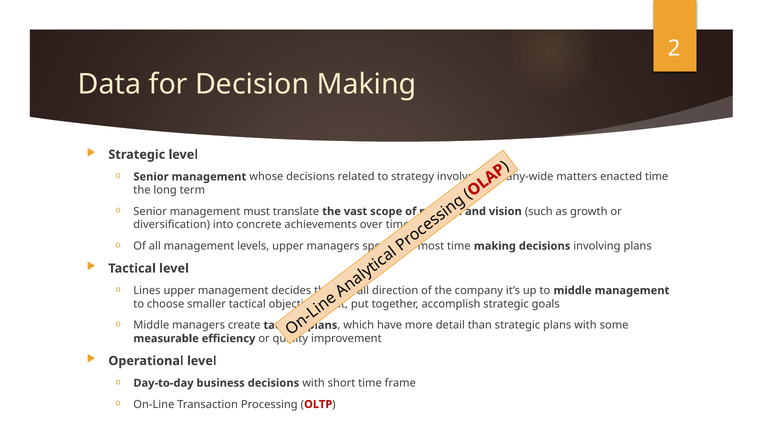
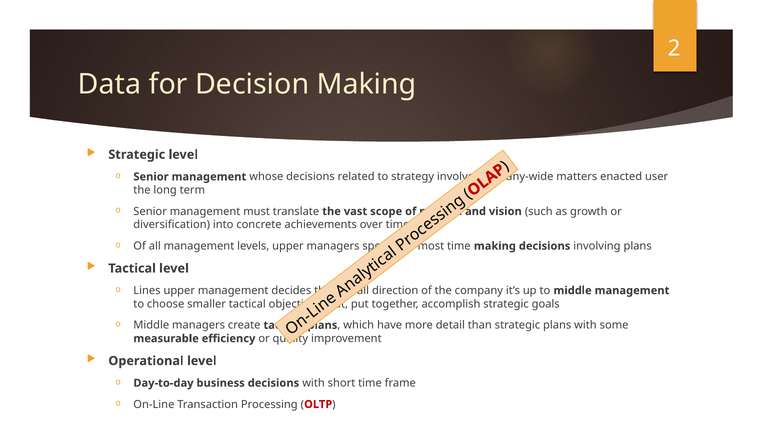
time at (657, 177): time -> user
